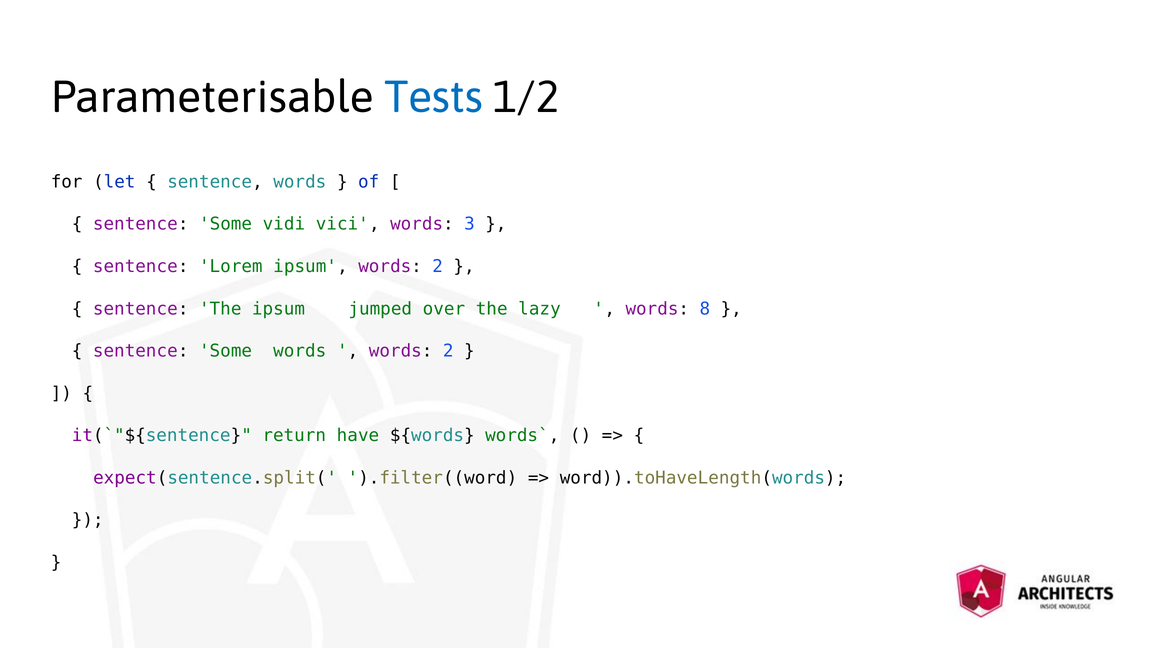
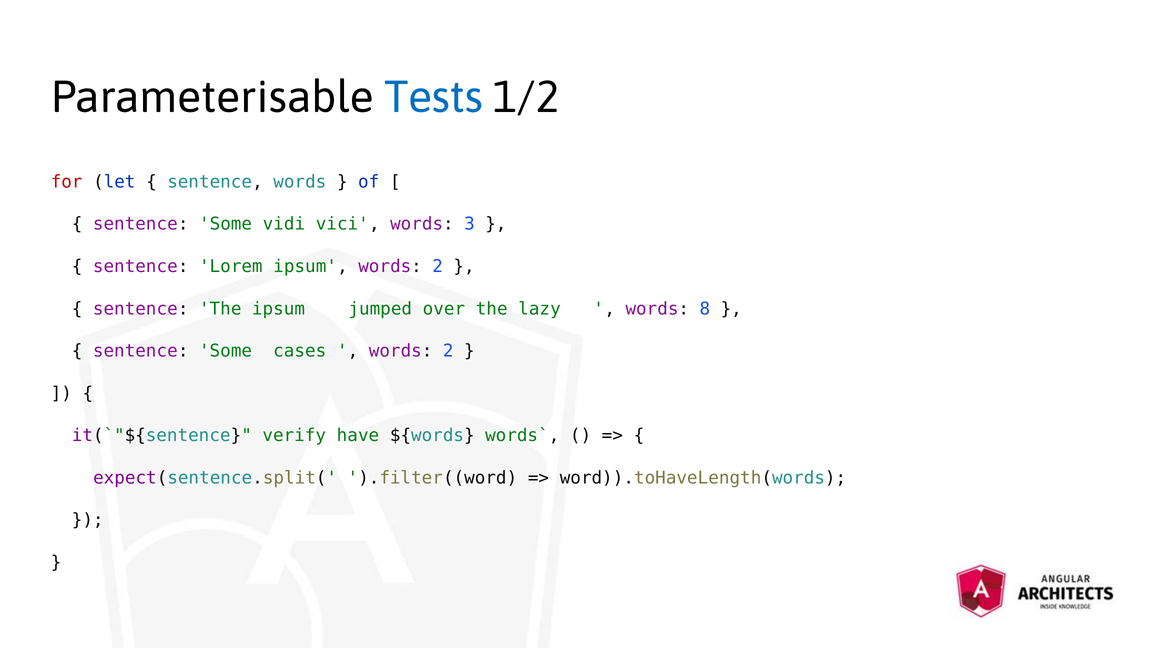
for colour: black -> red
Some words: words -> cases
return: return -> verify
